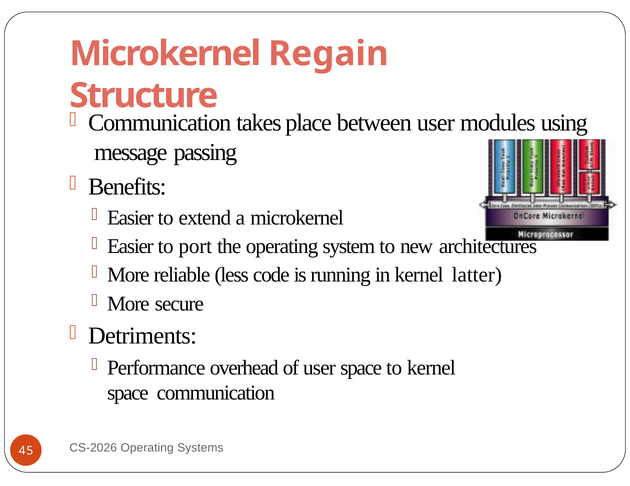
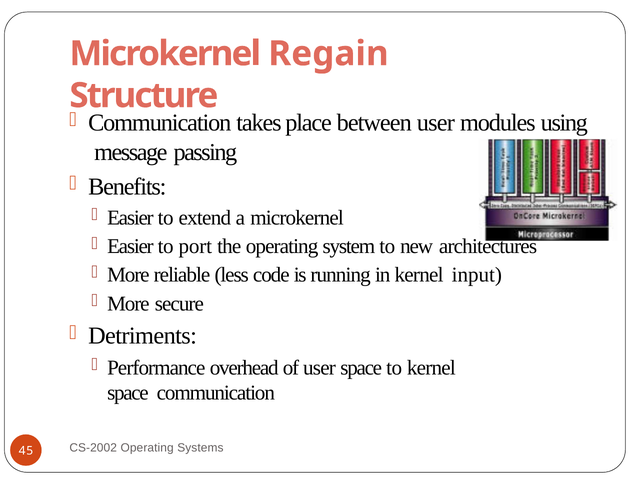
latter: latter -> input
CS-2026: CS-2026 -> CS-2002
